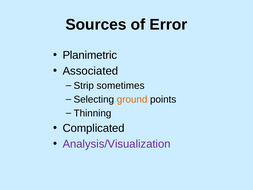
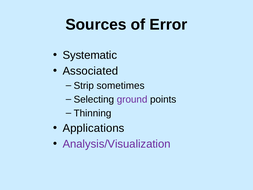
Planimetric: Planimetric -> Systematic
ground colour: orange -> purple
Complicated: Complicated -> Applications
